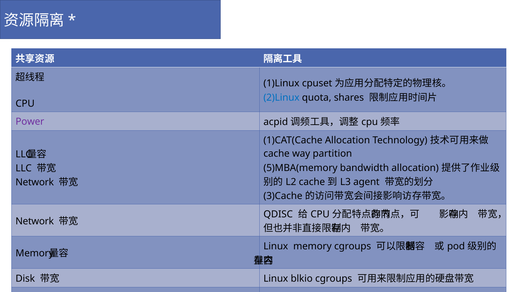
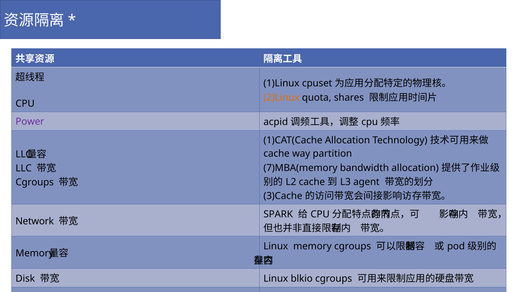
2)Linux colour: blue -> orange
5)MBA(memory: 5)MBA(memory -> 7)MBA(memory
Network at (35, 182): Network -> Cgroups
QDISC at (278, 214): QDISC -> SPARK
